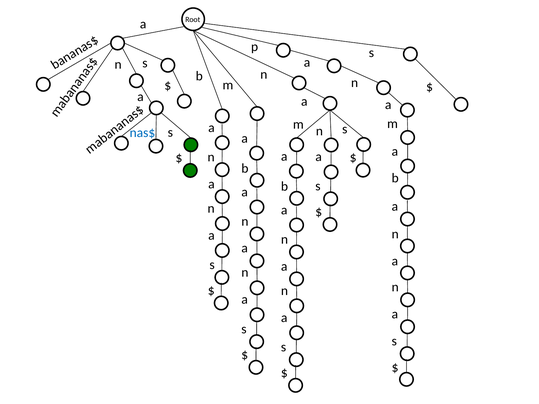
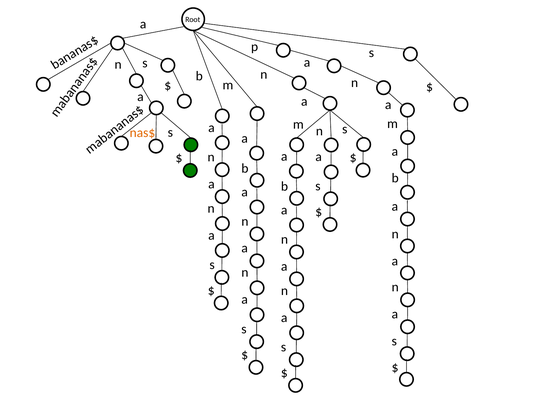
nas$ colour: blue -> orange
